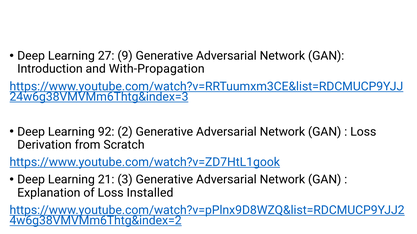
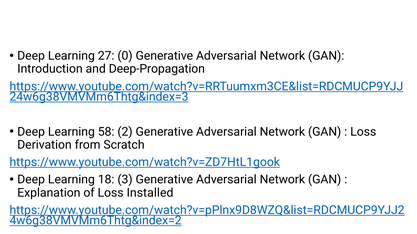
9: 9 -> 0
With-Propagation: With-Propagation -> Deep-Propagation
92: 92 -> 58
21: 21 -> 18
